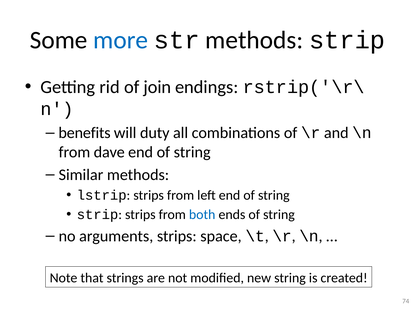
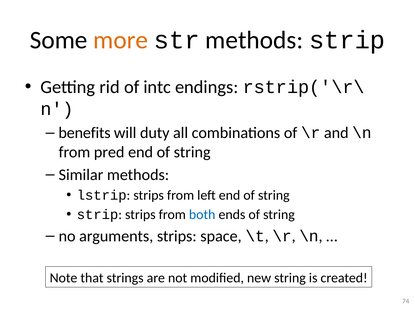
more colour: blue -> orange
join: join -> intc
dave: dave -> pred
